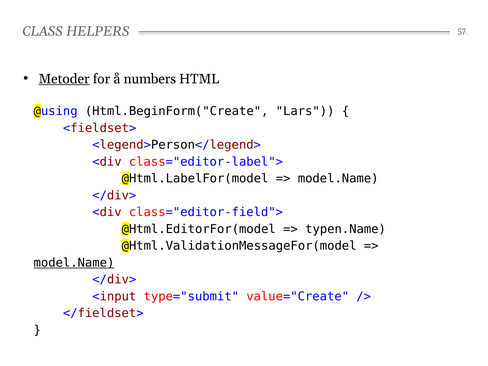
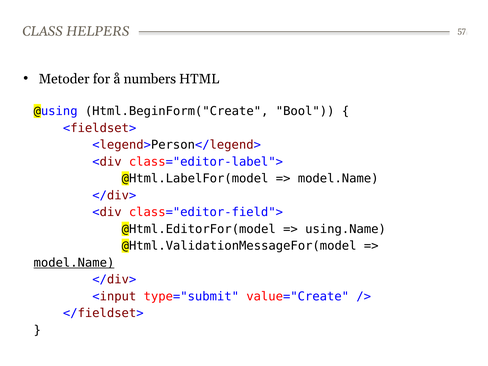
Metoder underline: present -> none
Lars: Lars -> Bool
typen.Name: typen.Name -> using.Name
